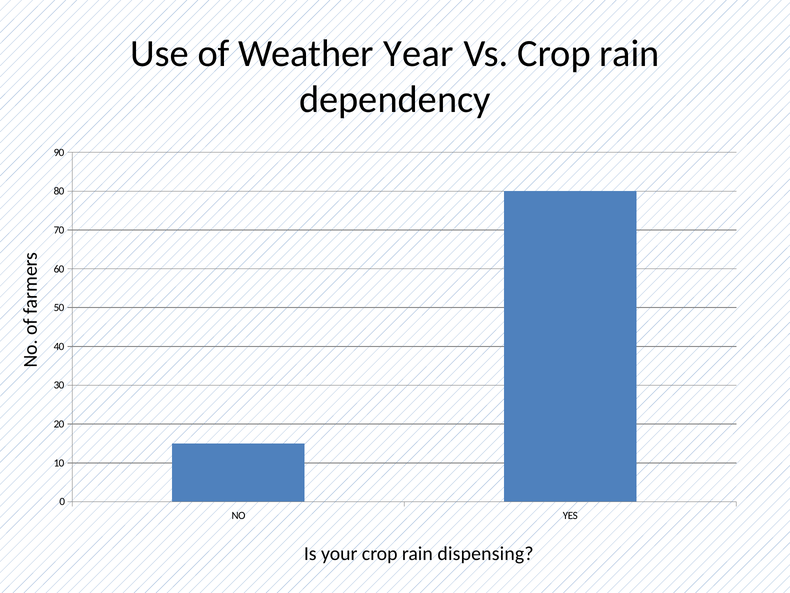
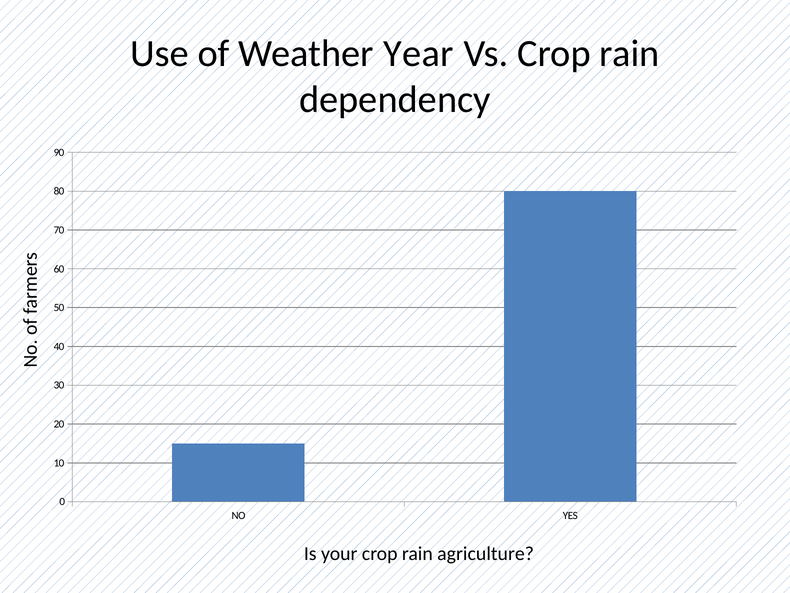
dispensing: dispensing -> agriculture
